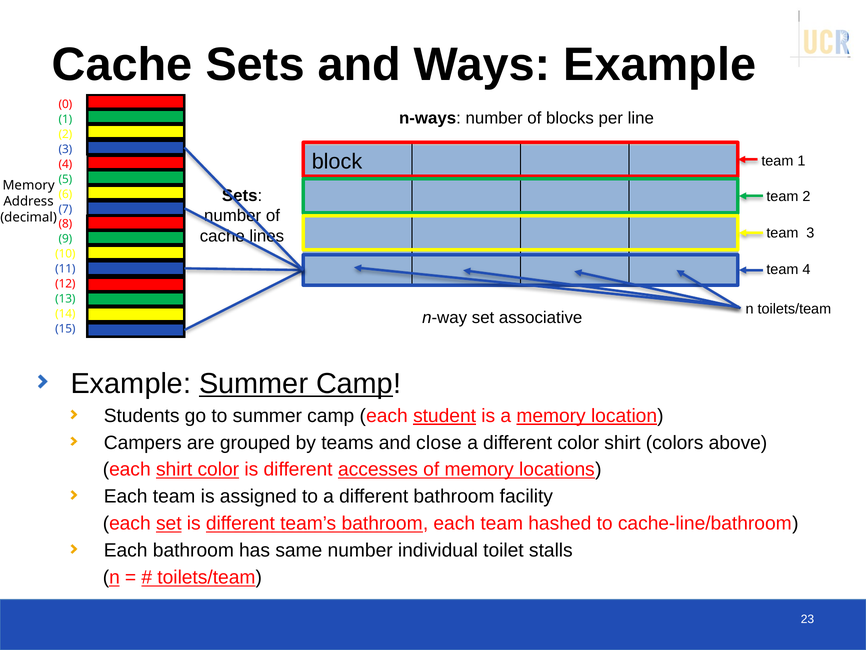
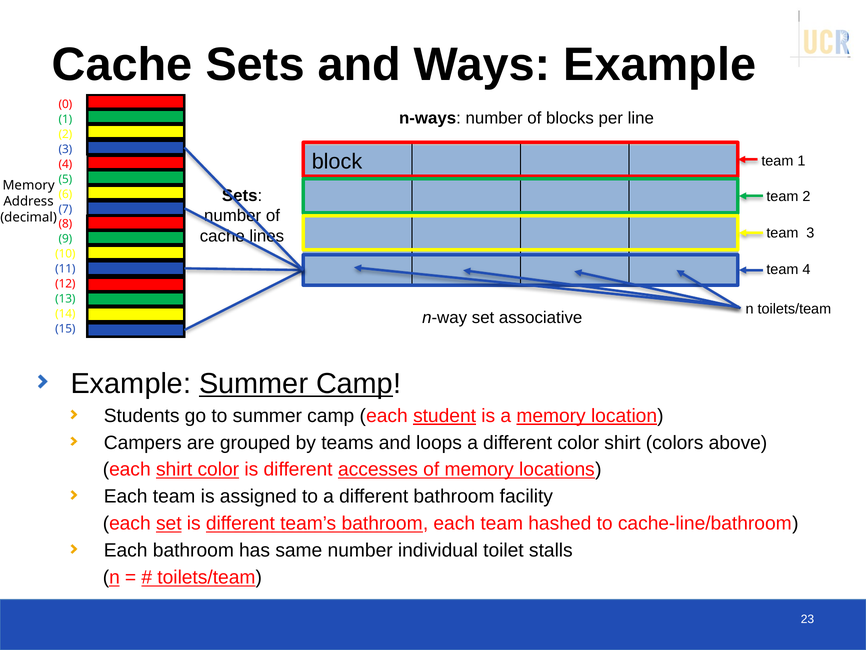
close: close -> loops
